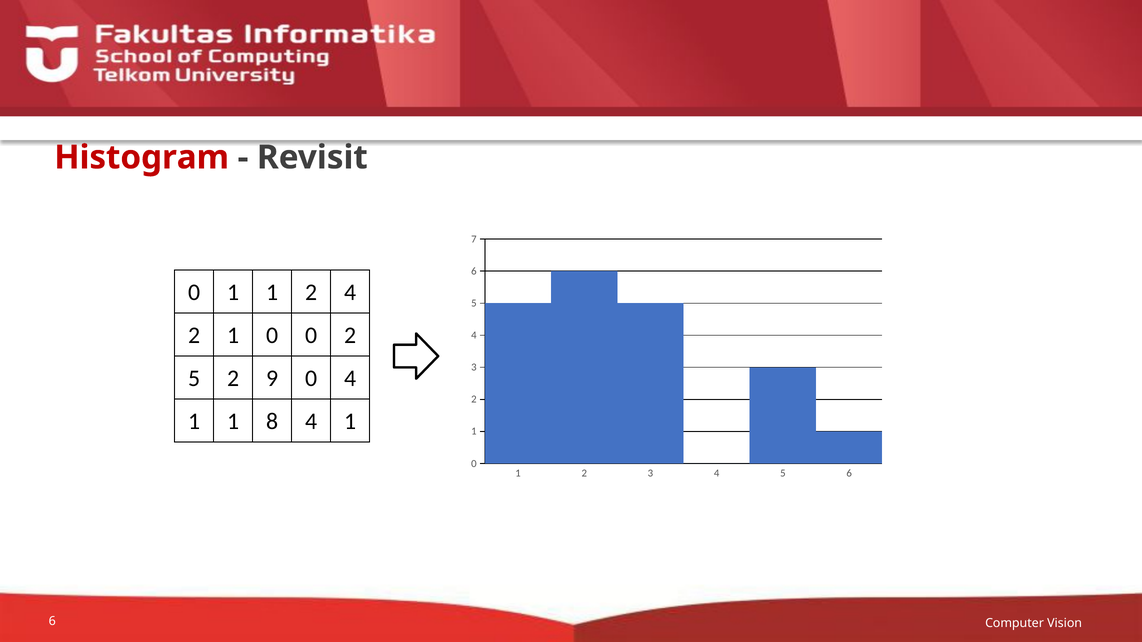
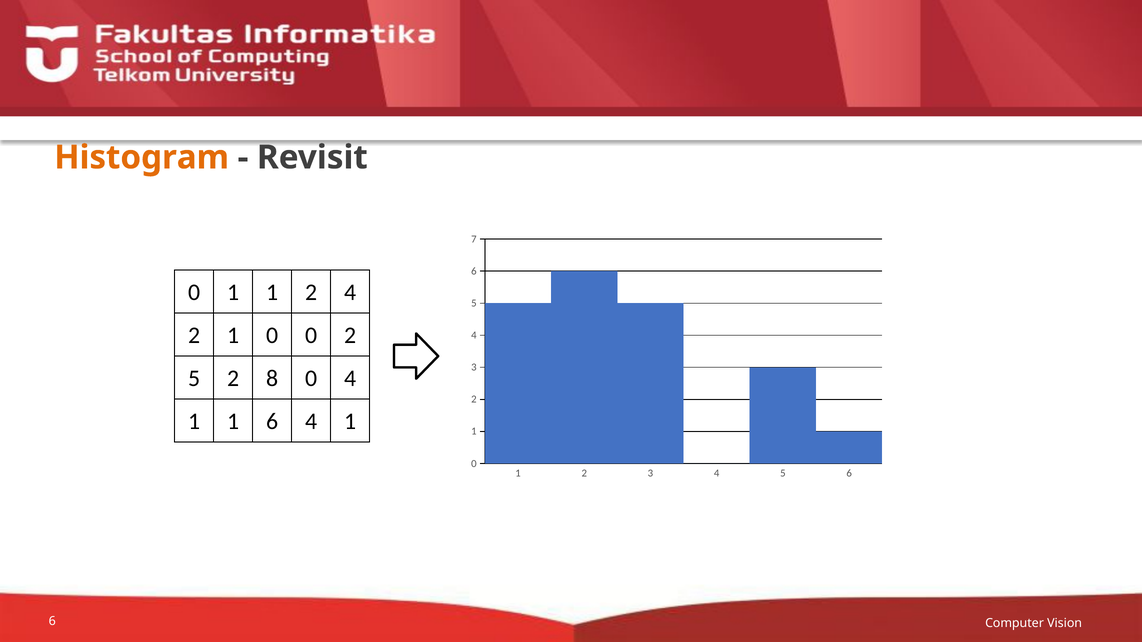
Histogram colour: red -> orange
9: 9 -> 8
1 8: 8 -> 6
